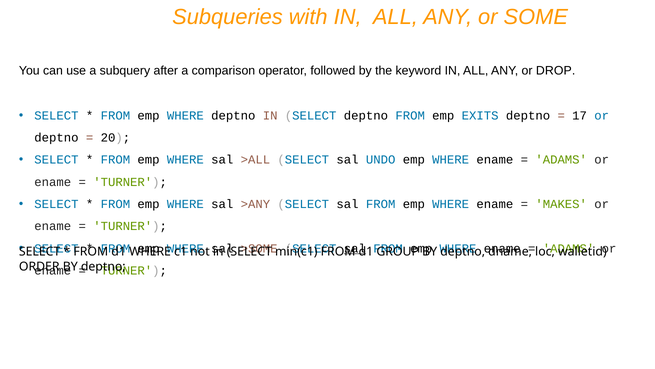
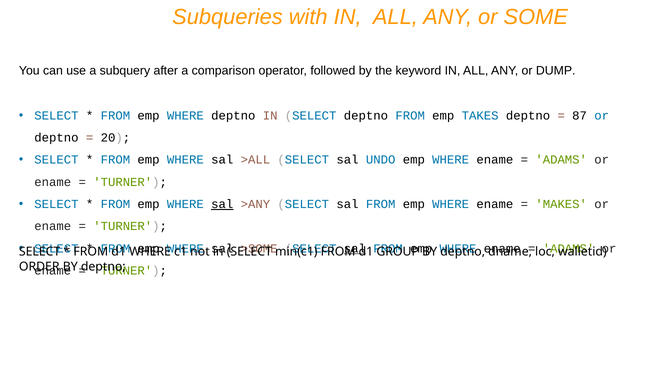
DROP: DROP -> DUMP
EXITS: EXITS -> TAKES
17: 17 -> 87
sal at (222, 204) underline: none -> present
